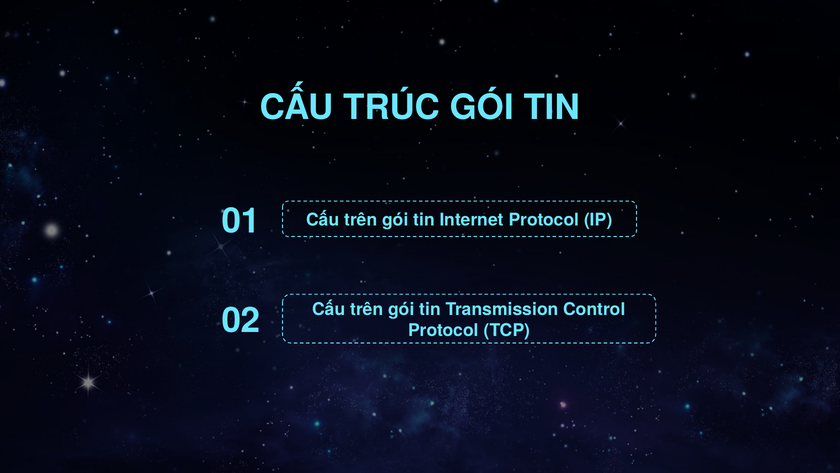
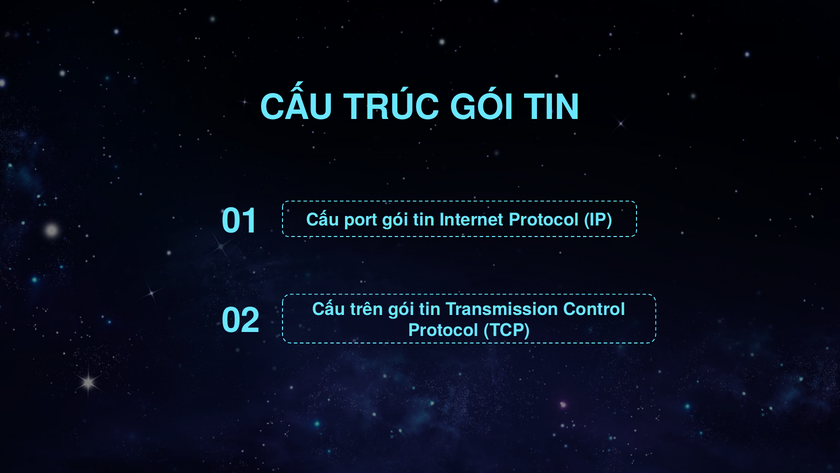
01 Cấu trên: trên -> port
